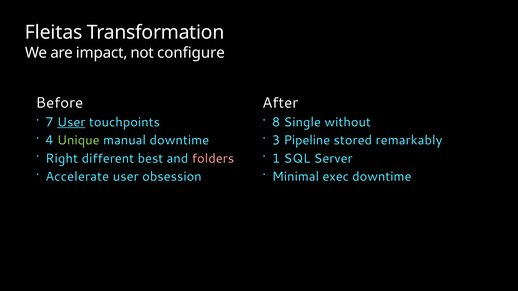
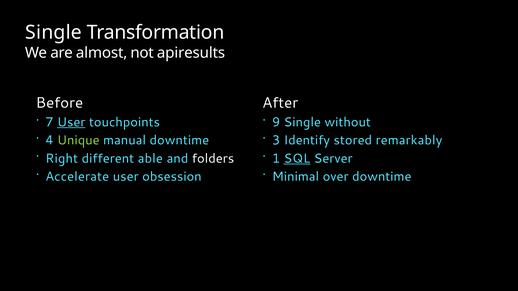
Fleitas at (54, 32): Fleitas -> Single
impact: impact -> almost
configure: configure -> apiresults
8: 8 -> 9
Pipeline: Pipeline -> Identify
best: best -> able
folders colour: pink -> white
SQL underline: none -> present
exec: exec -> over
